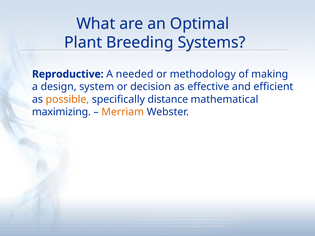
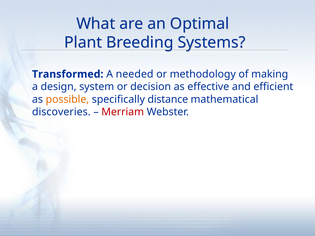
Reproductive: Reproductive -> Transformed
maximizing: maximizing -> discoveries
Merriam colour: orange -> red
